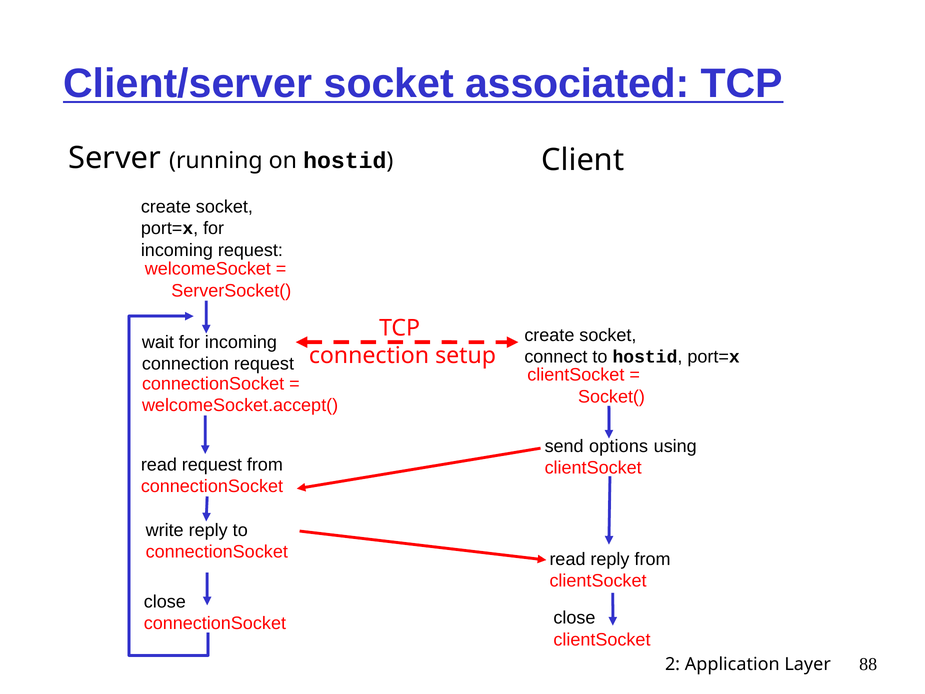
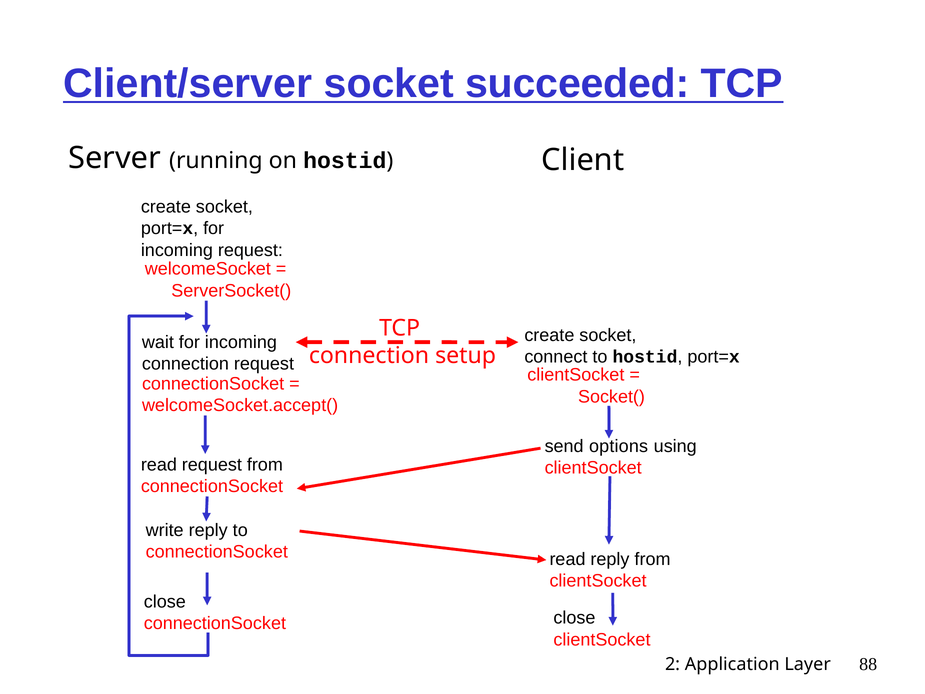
associated: associated -> succeeded
